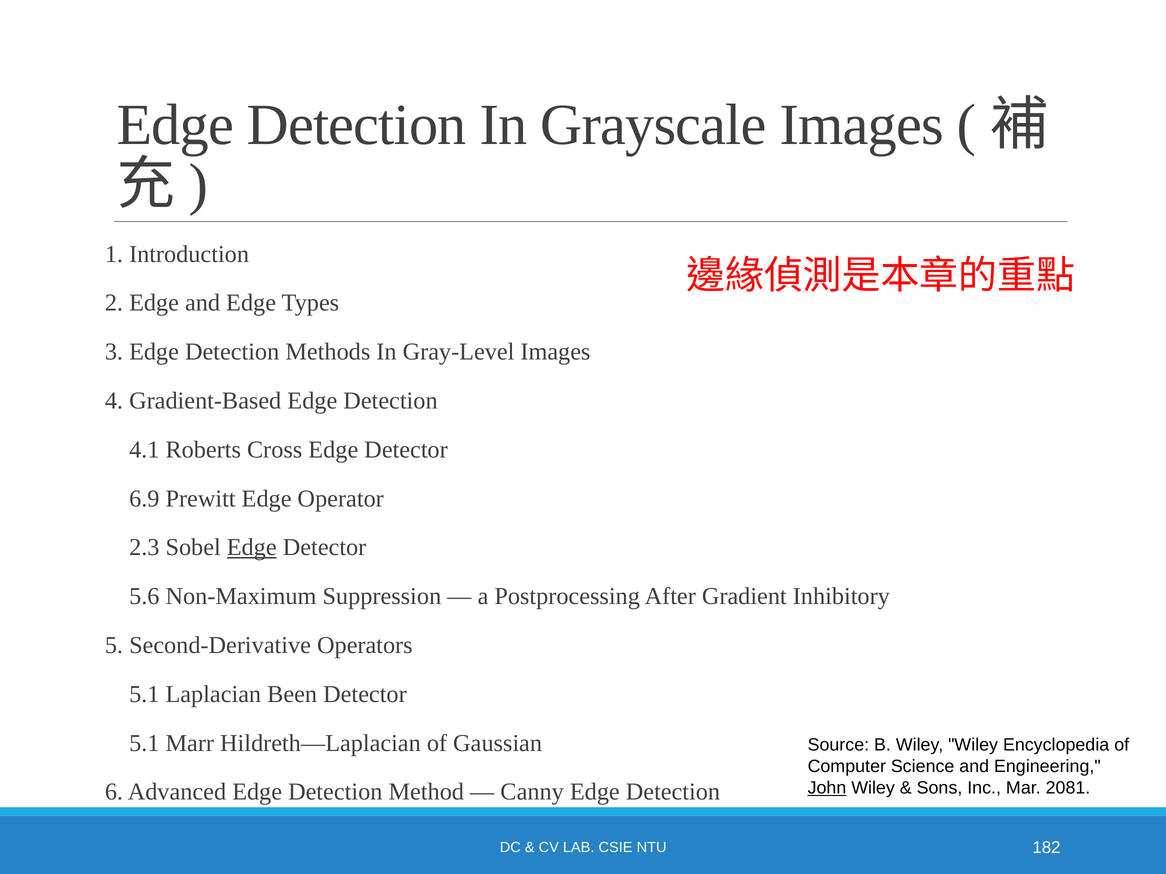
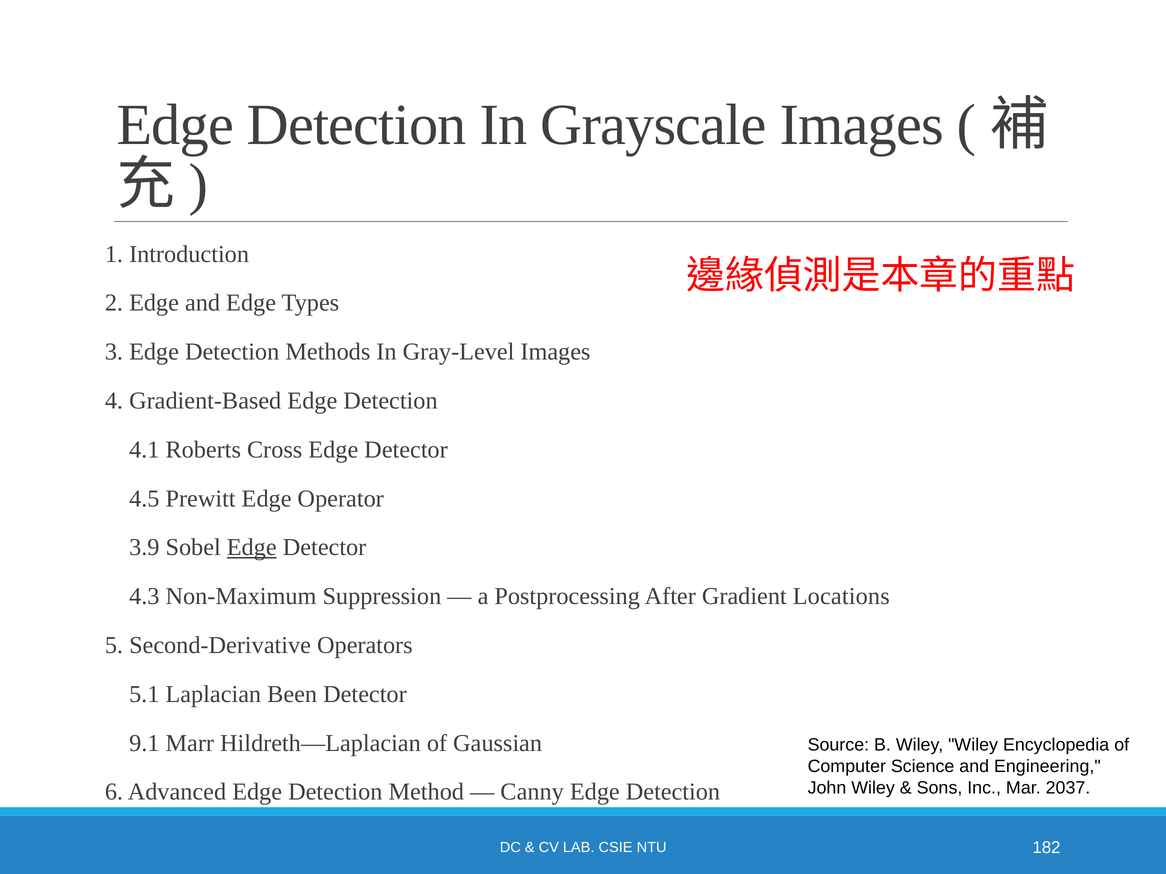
6.9: 6.9 -> 4.5
2.3: 2.3 -> 3.9
5.6: 5.6 -> 4.3
Inhibitory: Inhibitory -> Locations
5.1 at (144, 744): 5.1 -> 9.1
John underline: present -> none
2081: 2081 -> 2037
